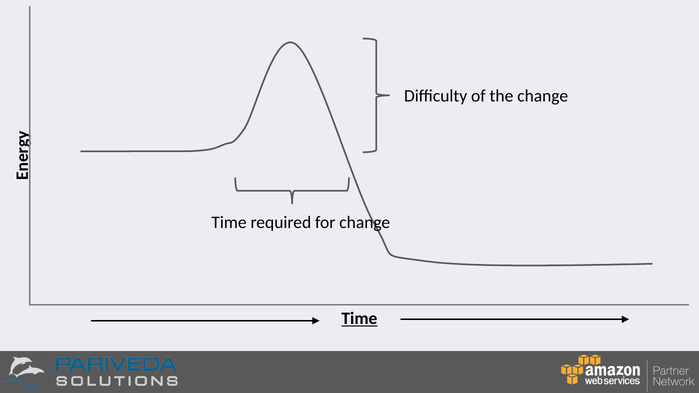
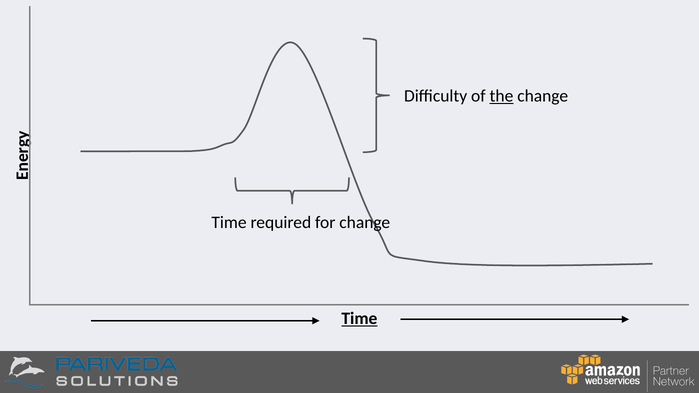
the underline: none -> present
